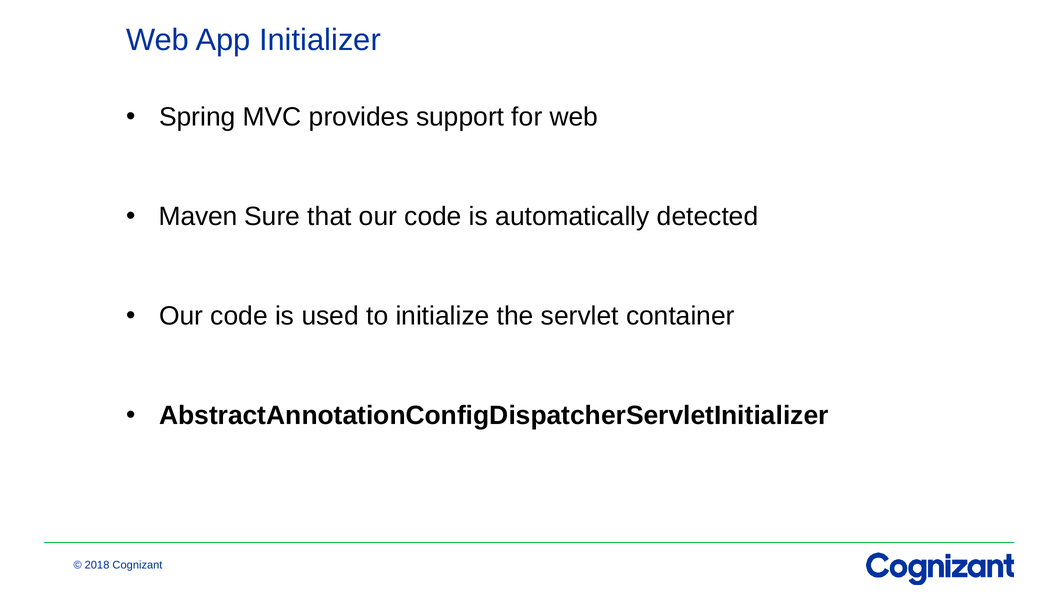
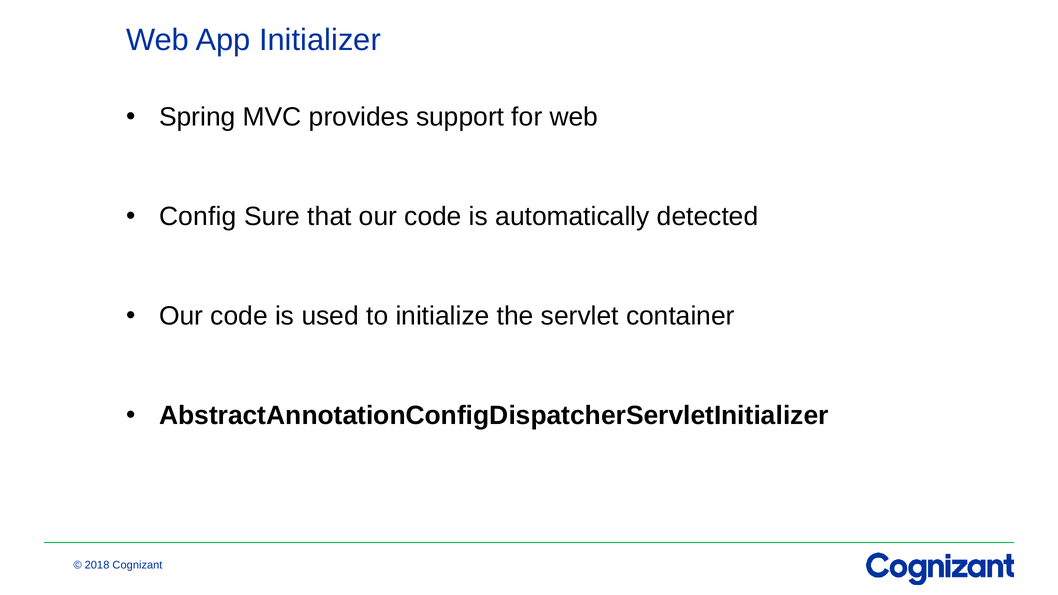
Maven: Maven -> Config
